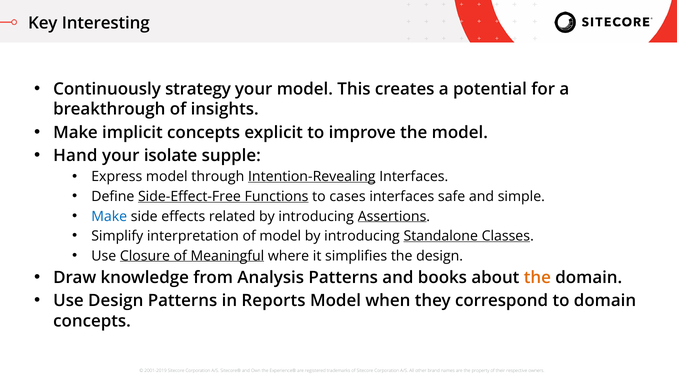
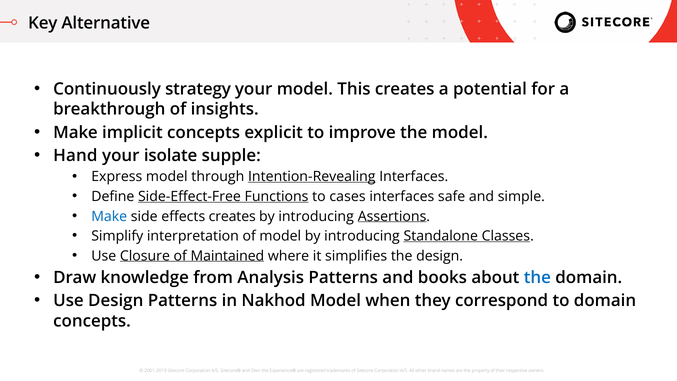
Interesting: Interesting -> Alternative
effects related: related -> creates
Meaningful: Meaningful -> Maintained
the at (537, 277) colour: orange -> blue
Reports: Reports -> Nakhod
